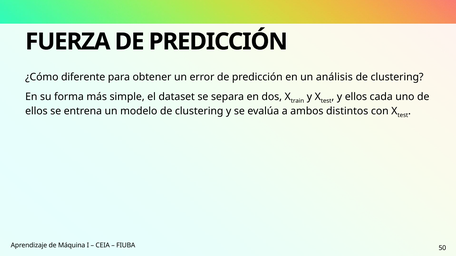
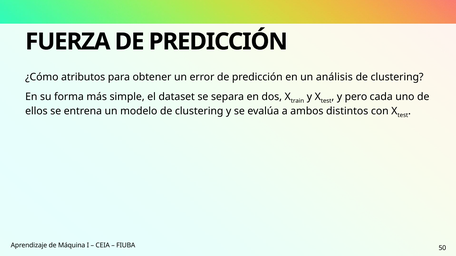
diferente: diferente -> atributos
y ellos: ellos -> pero
